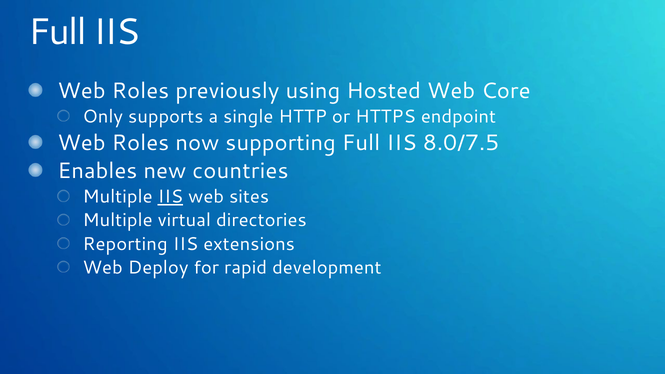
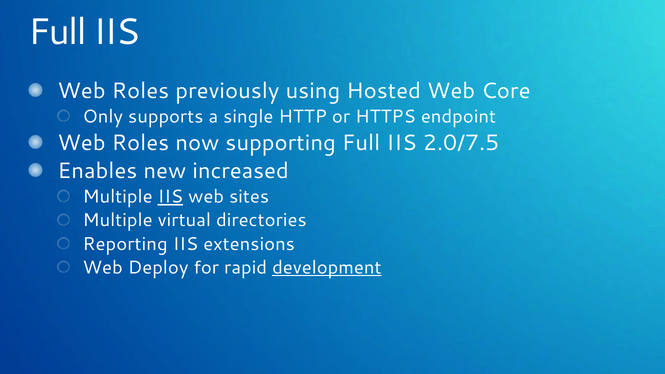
8.0/7.5: 8.0/7.5 -> 2.0/7.5
countries: countries -> increased
development underline: none -> present
